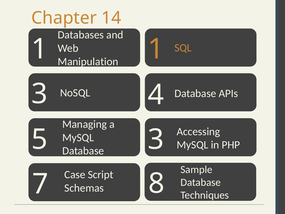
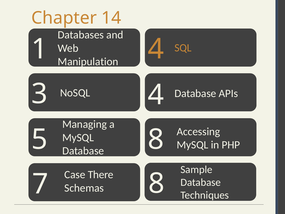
1 1: 1 -> 4
5 3: 3 -> 8
Script: Script -> There
